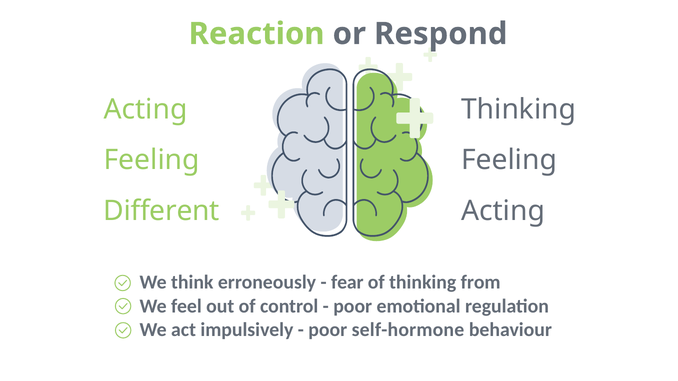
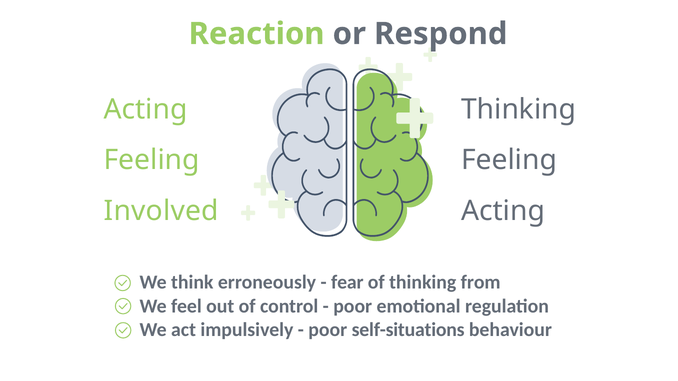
Different: Different -> Involved
self-hormone: self-hormone -> self-situations
